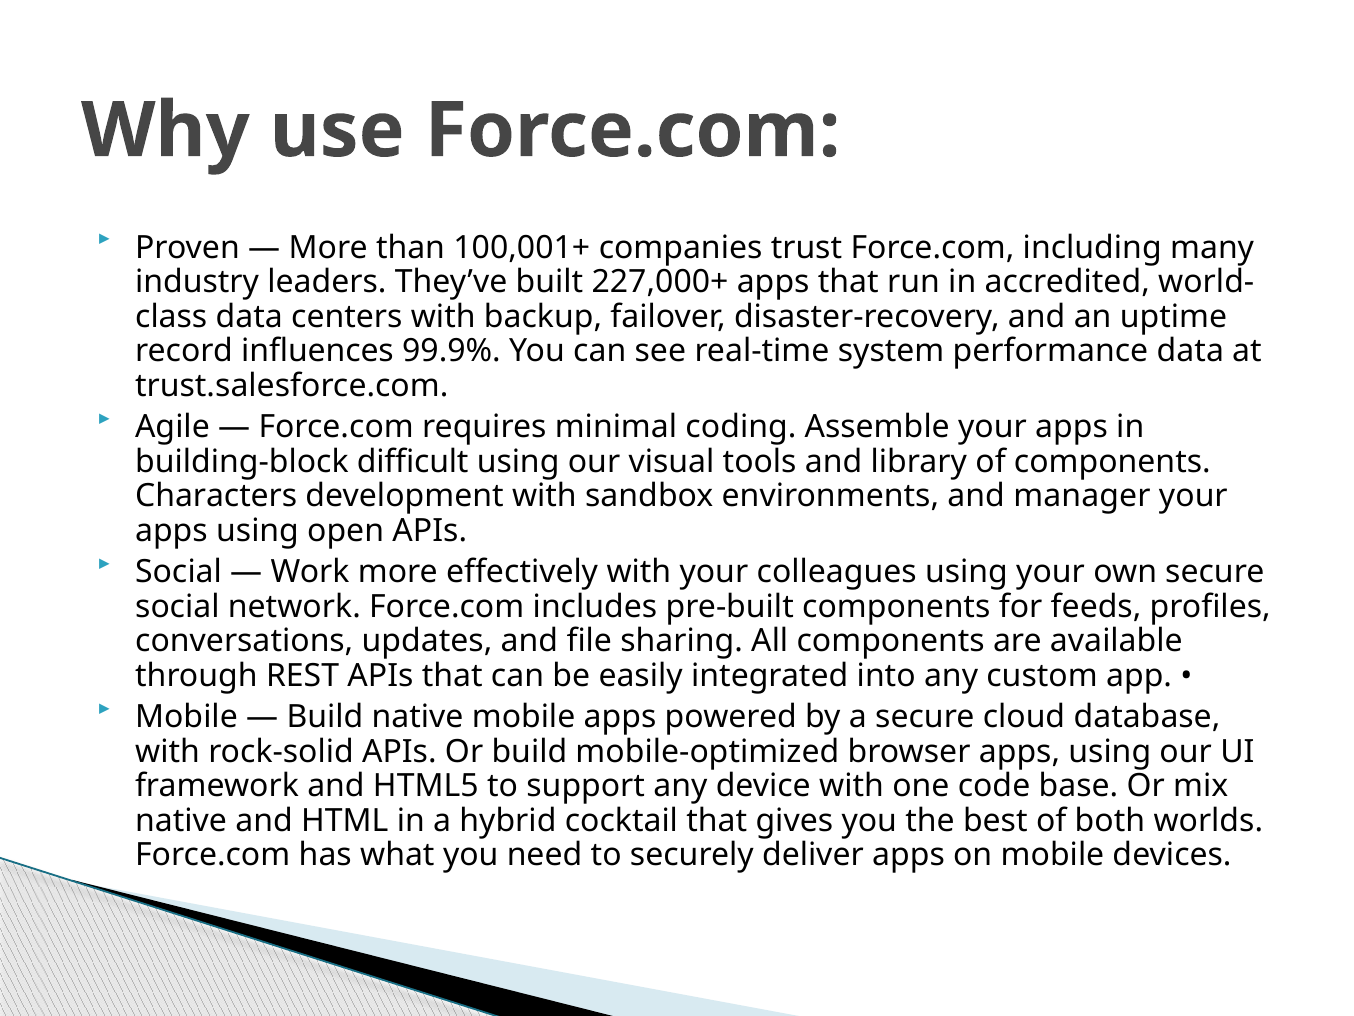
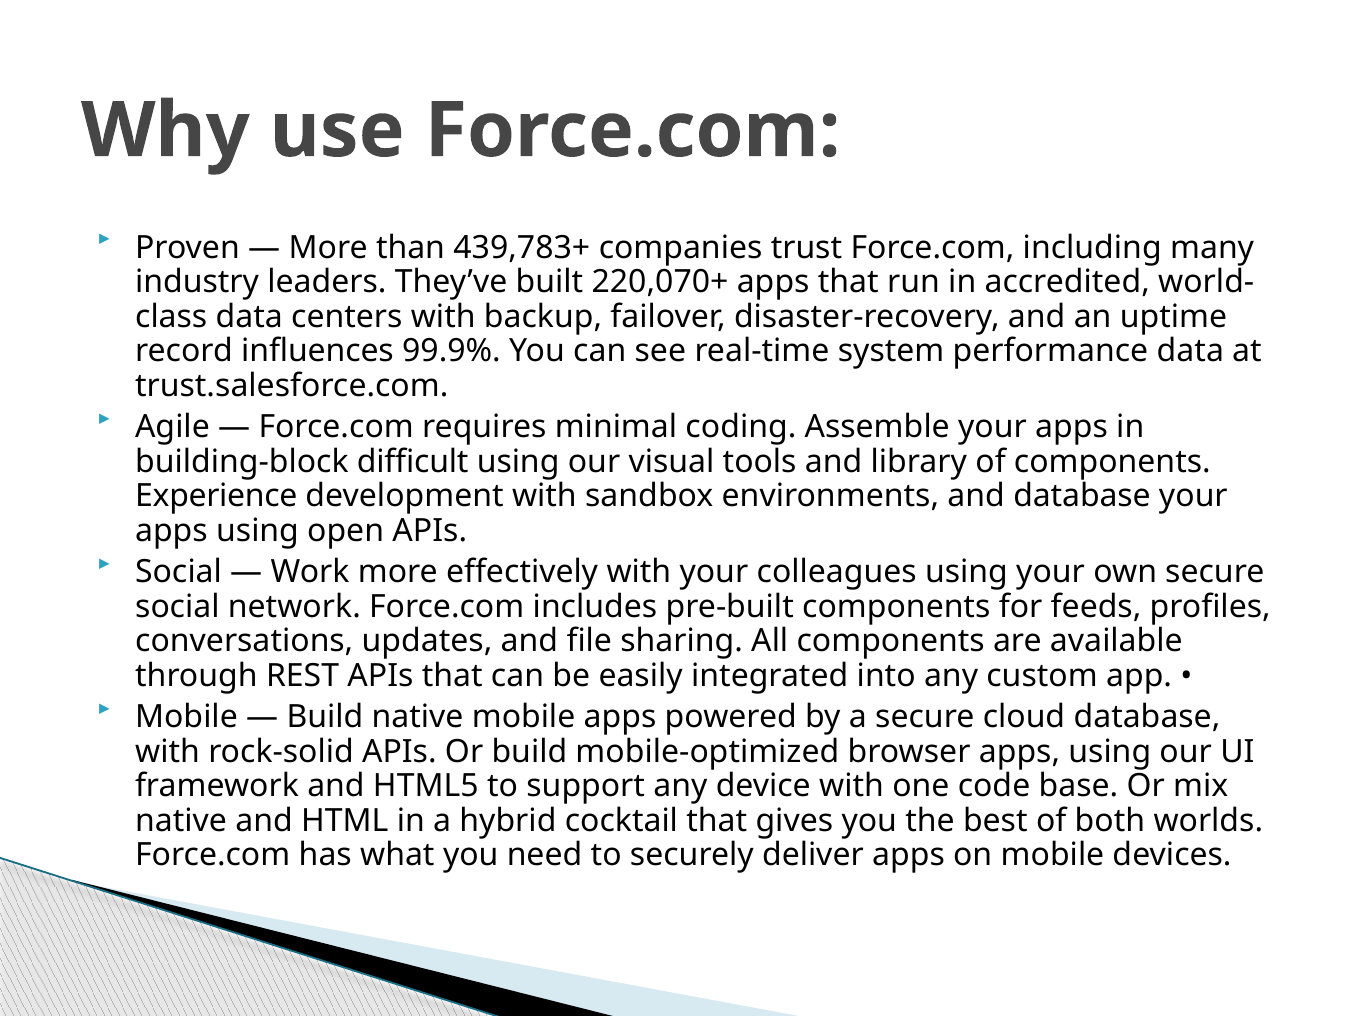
100,001+: 100,001+ -> 439,783+
227,000+: 227,000+ -> 220,070+
Characters: Characters -> Experience
and manager: manager -> database
